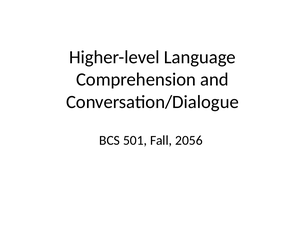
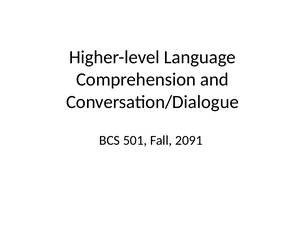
2056: 2056 -> 2091
